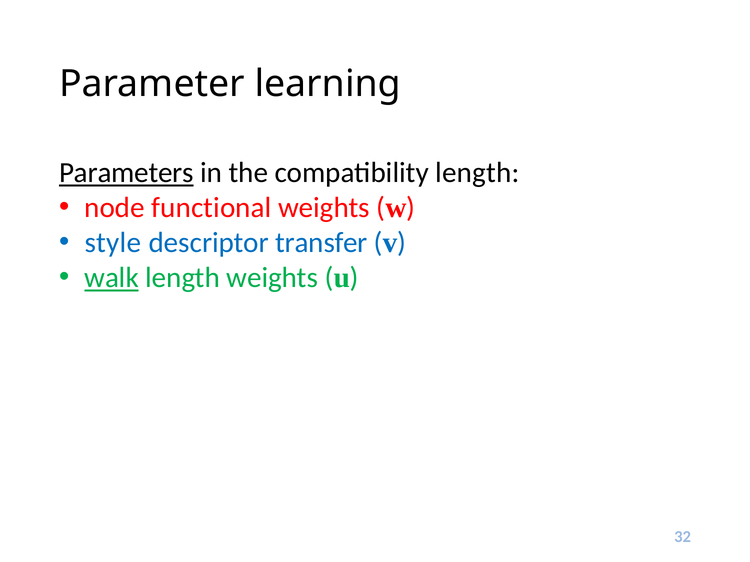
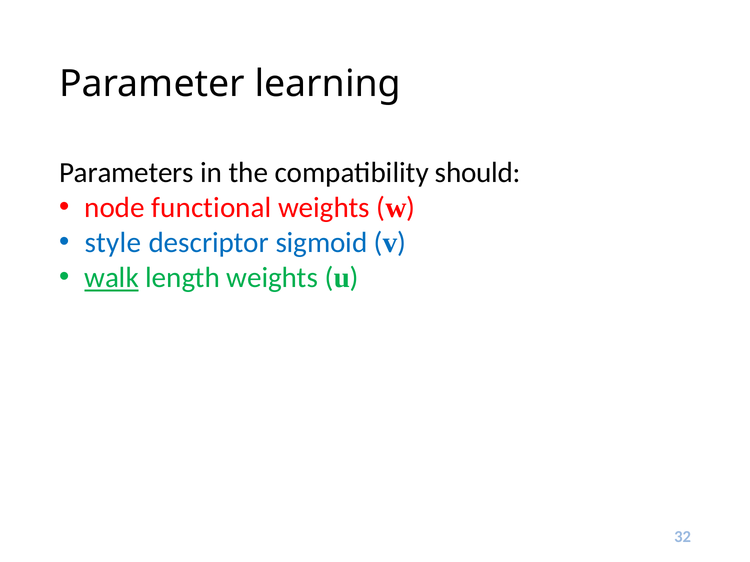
Parameters underline: present -> none
compatibility length: length -> should
transfer: transfer -> sigmoid
